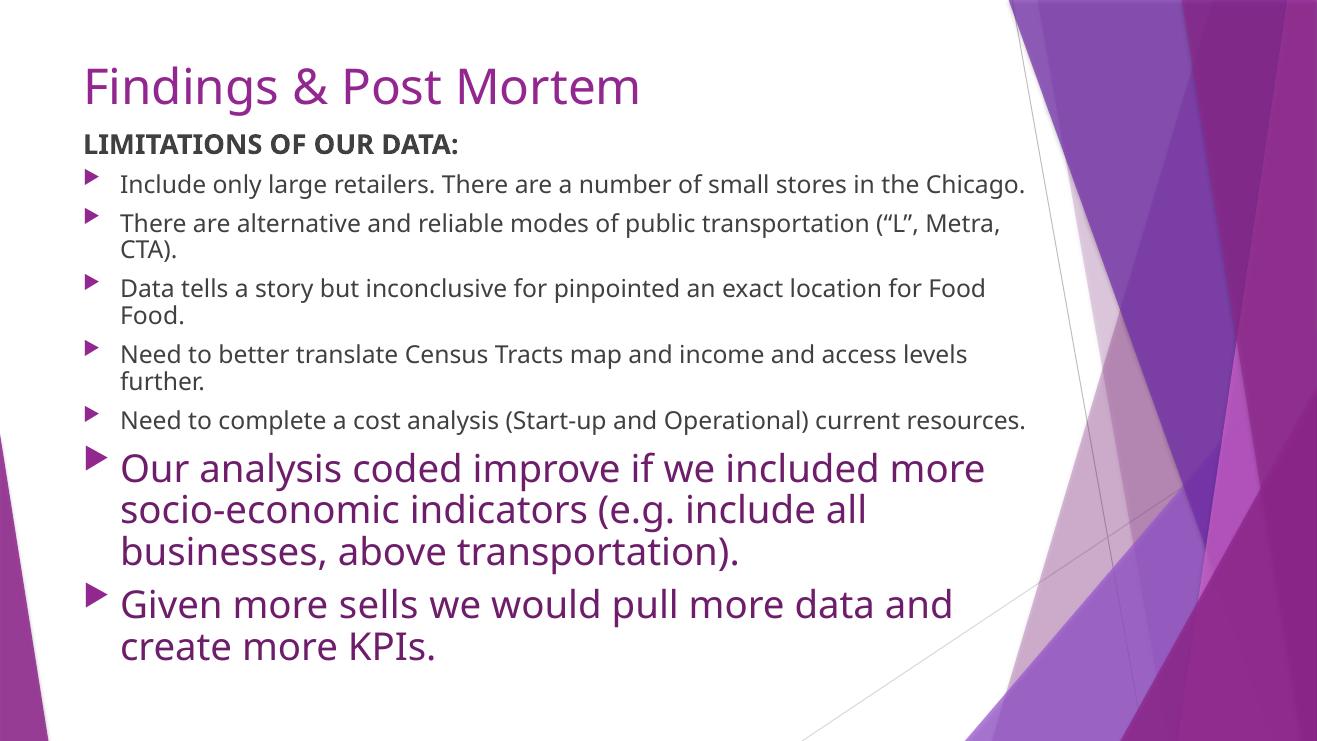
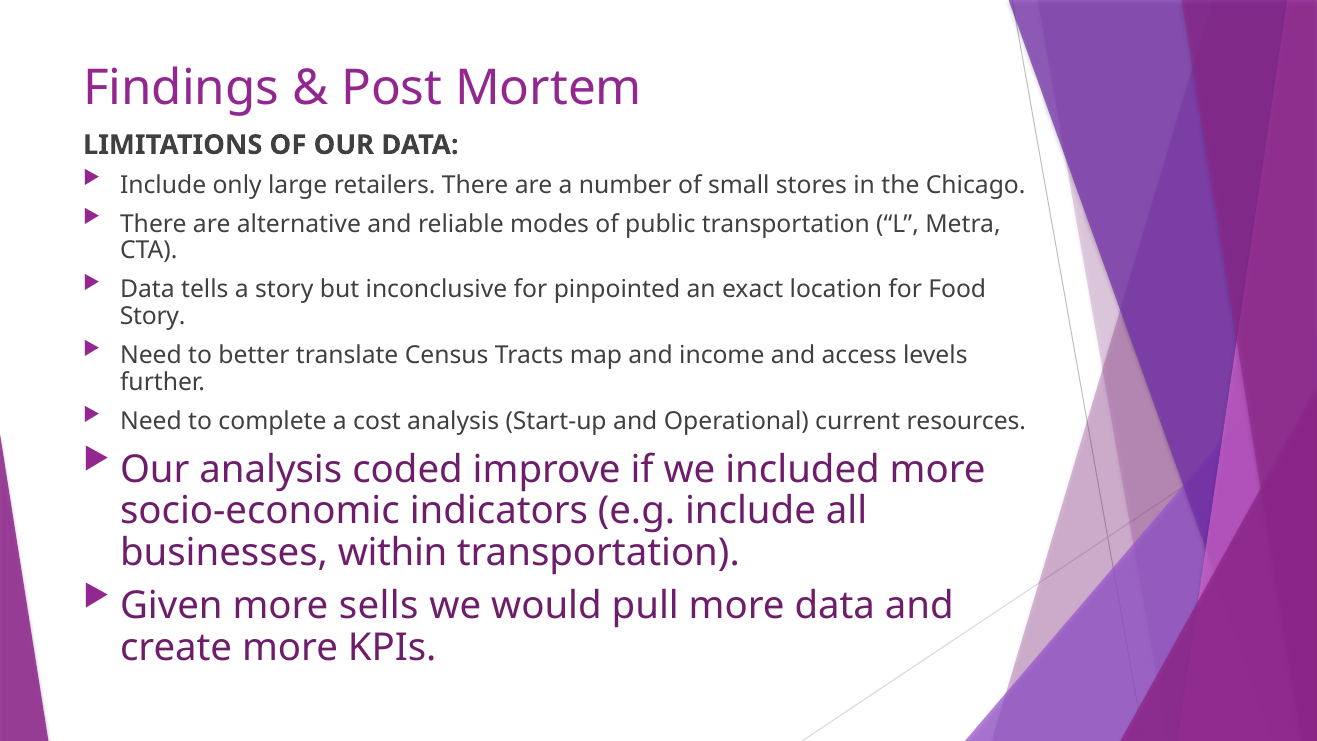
Food at (152, 316): Food -> Story
above: above -> within
